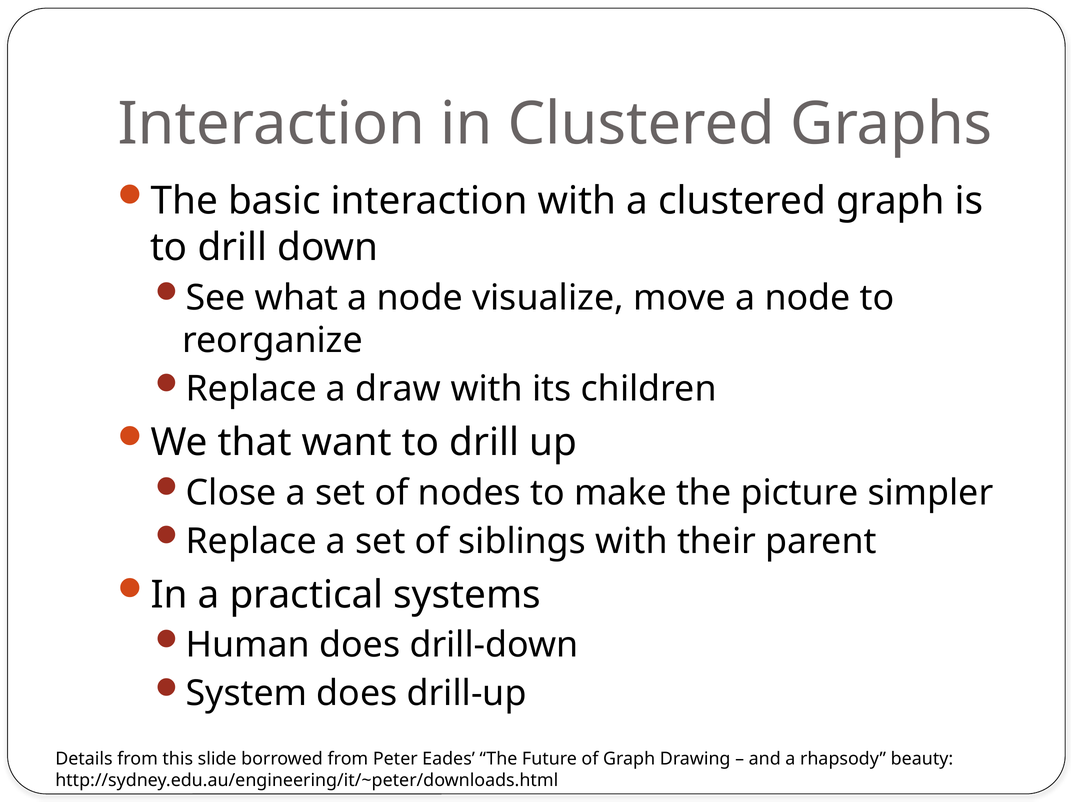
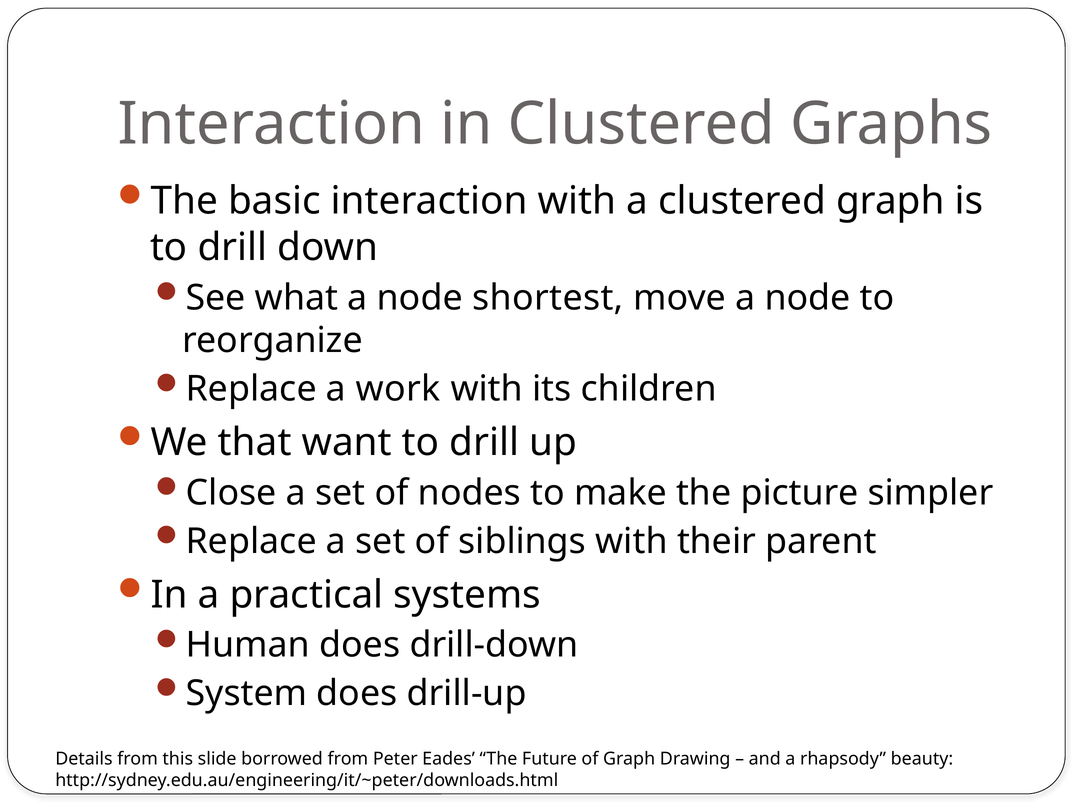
visualize: visualize -> shortest
draw: draw -> work
